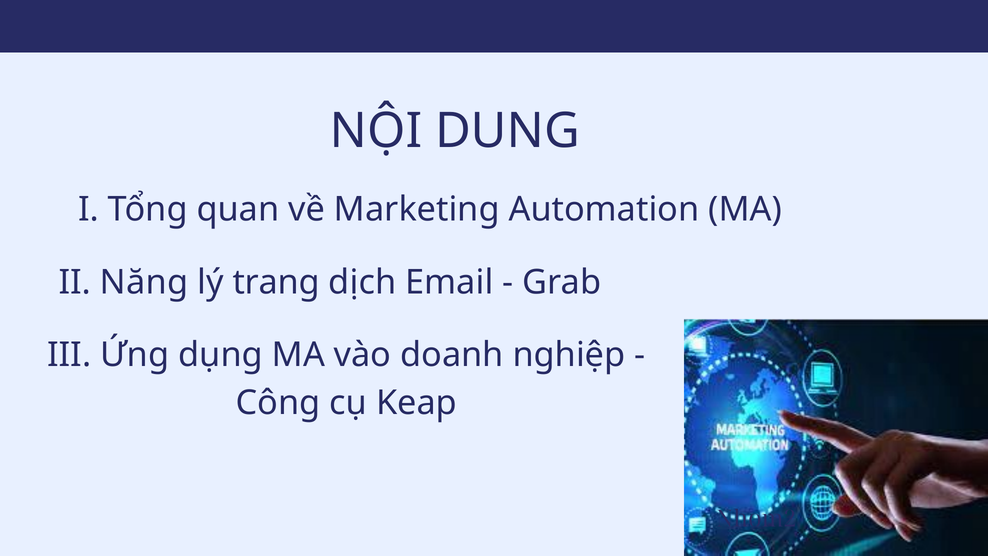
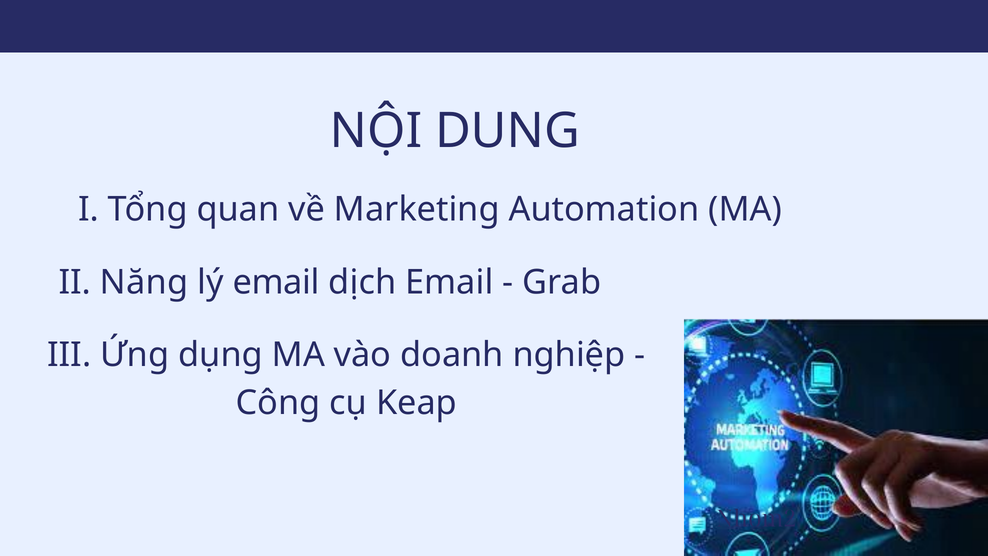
lý trang: trang -> email
